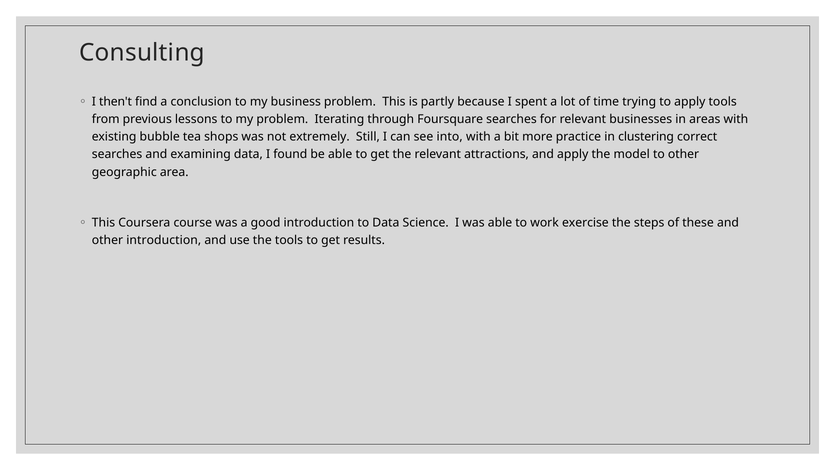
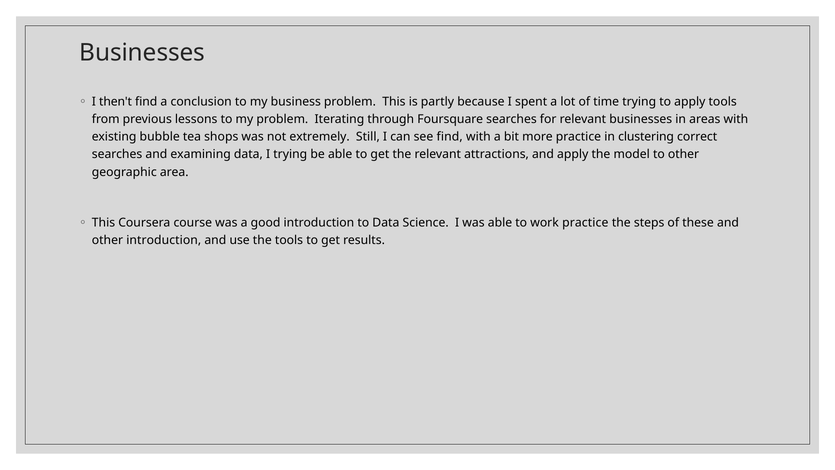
Consulting at (142, 53): Consulting -> Businesses
see into: into -> find
I found: found -> trying
work exercise: exercise -> practice
